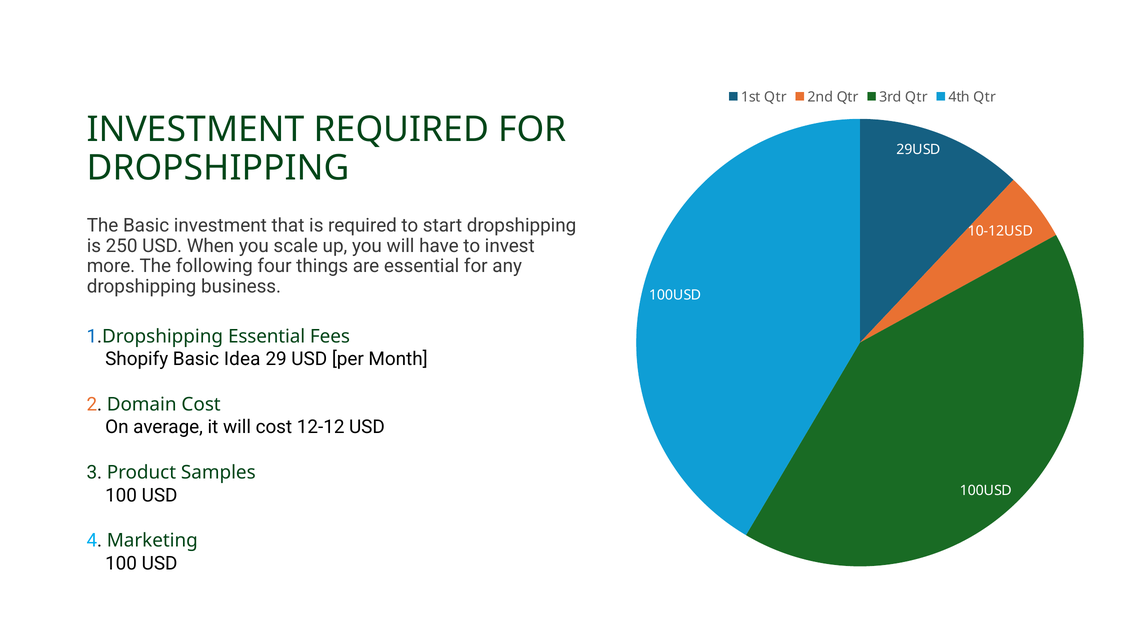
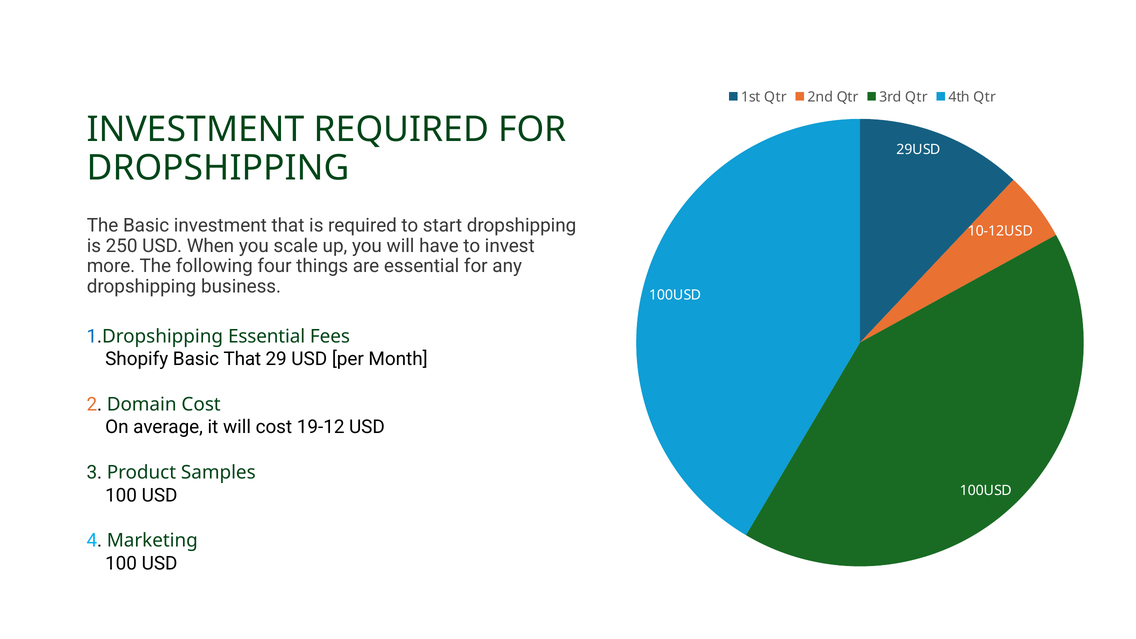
Basic Idea: Idea -> That
12-12: 12-12 -> 19-12
